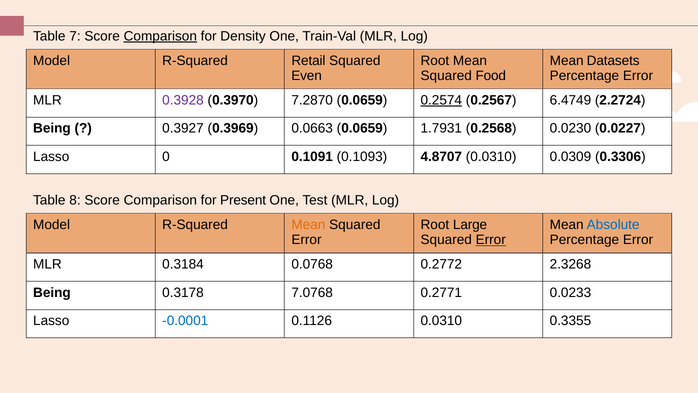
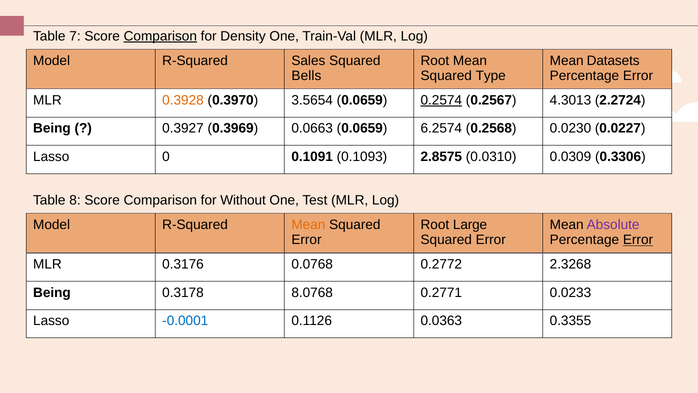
Retail: Retail -> Sales
Even: Even -> Bells
Food: Food -> Type
0.3928 colour: purple -> orange
7.2870: 7.2870 -> 3.5654
6.4749: 6.4749 -> 4.3013
1.7931: 1.7931 -> 6.2574
4.8707: 4.8707 -> 2.8575
Present: Present -> Without
Absolute colour: blue -> purple
Error at (491, 240) underline: present -> none
Error at (638, 240) underline: none -> present
0.3184: 0.3184 -> 0.3176
7.0768: 7.0768 -> 8.0768
0.1126 0.0310: 0.0310 -> 0.0363
